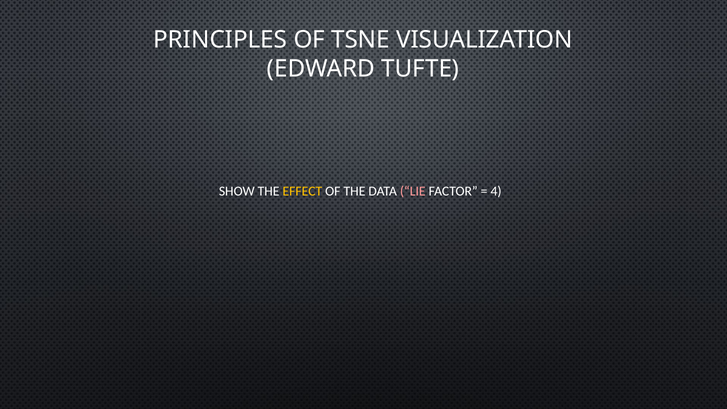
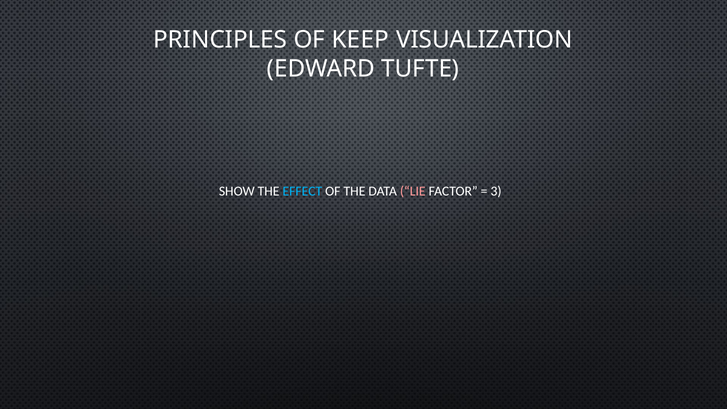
TSNE: TSNE -> KEEP
EFFECT colour: yellow -> light blue
4: 4 -> 3
